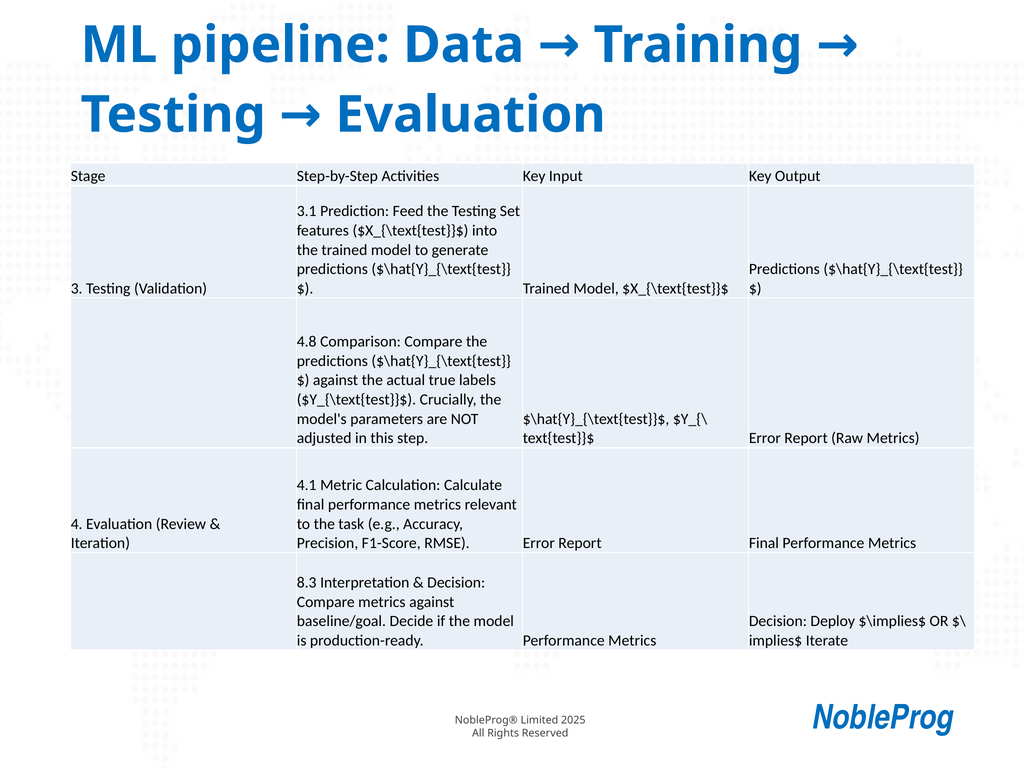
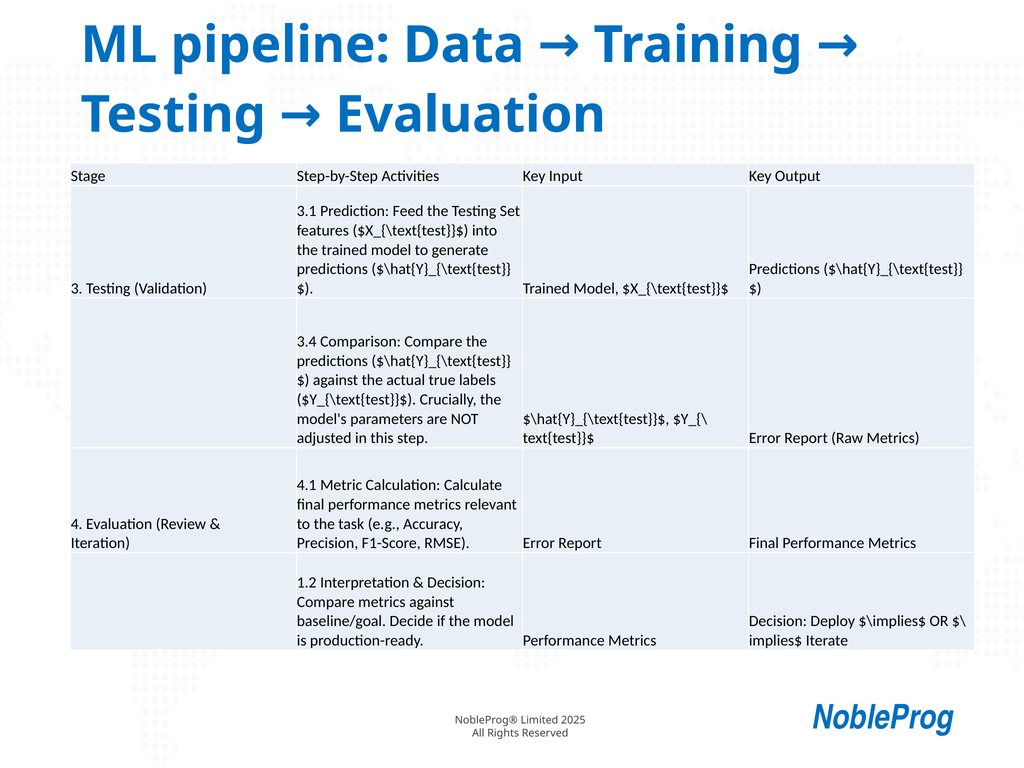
4.8: 4.8 -> 3.4
8.3: 8.3 -> 1.2
